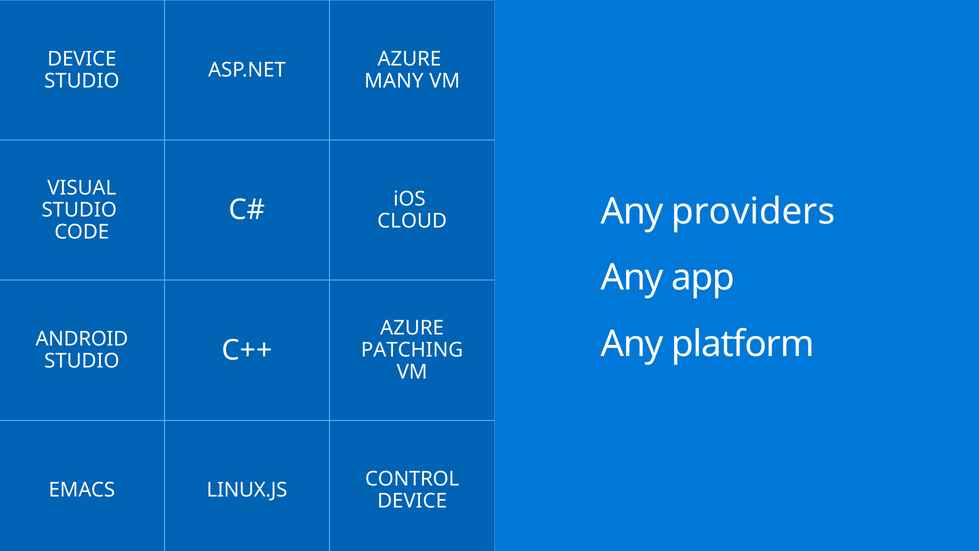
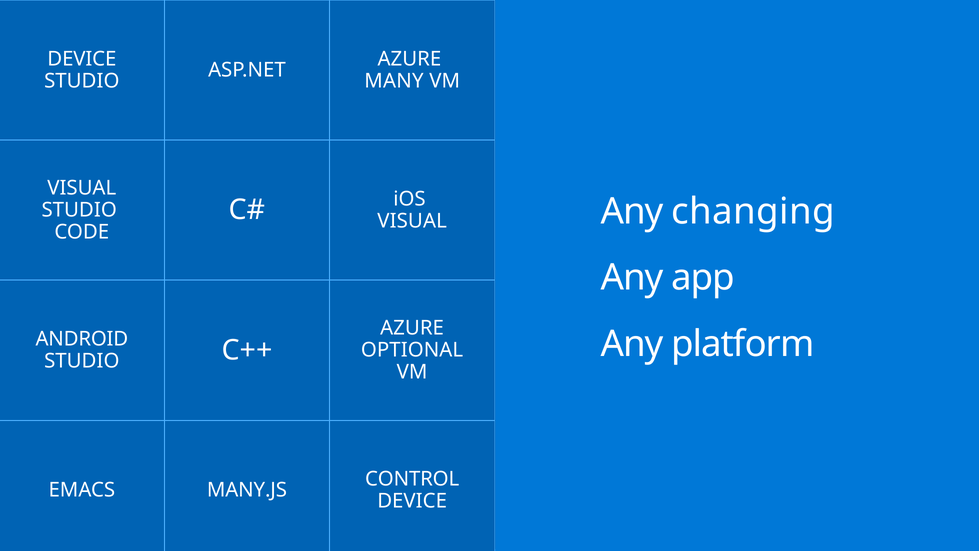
providers: providers -> changing
CLOUD at (412, 221): CLOUD -> VISUAL
PATCHING: PATCHING -> OPTIONAL
LINUX.JS: LINUX.JS -> MANY.JS
